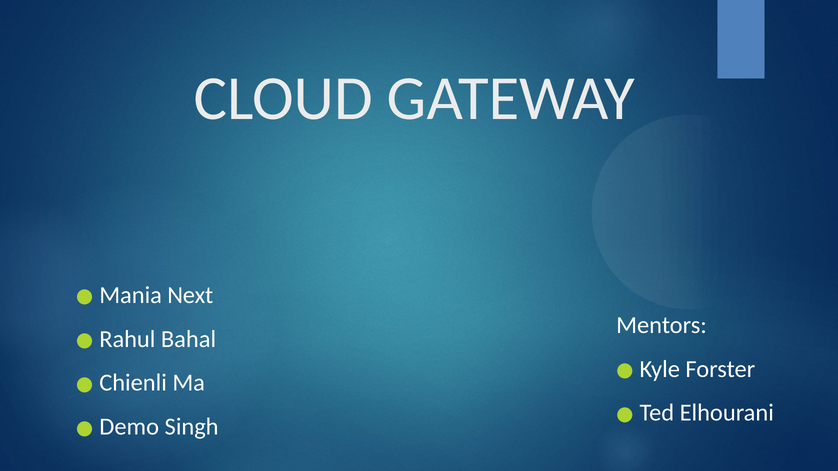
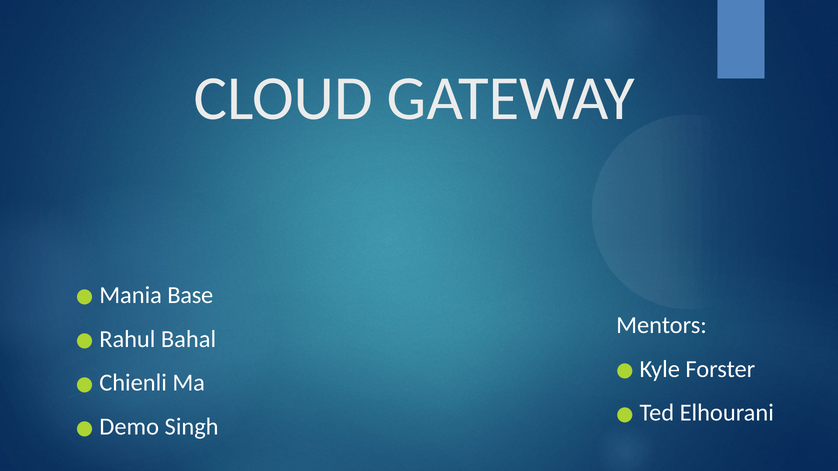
Next: Next -> Base
